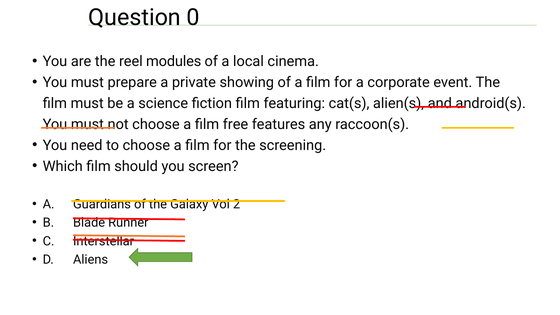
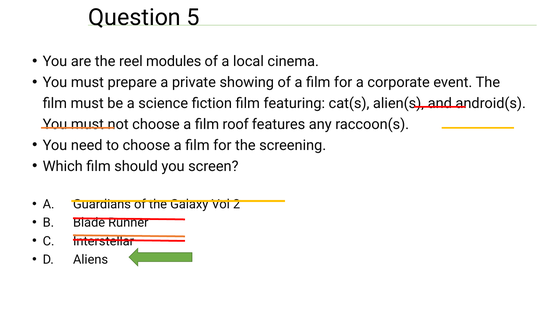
0: 0 -> 5
free: free -> roof
